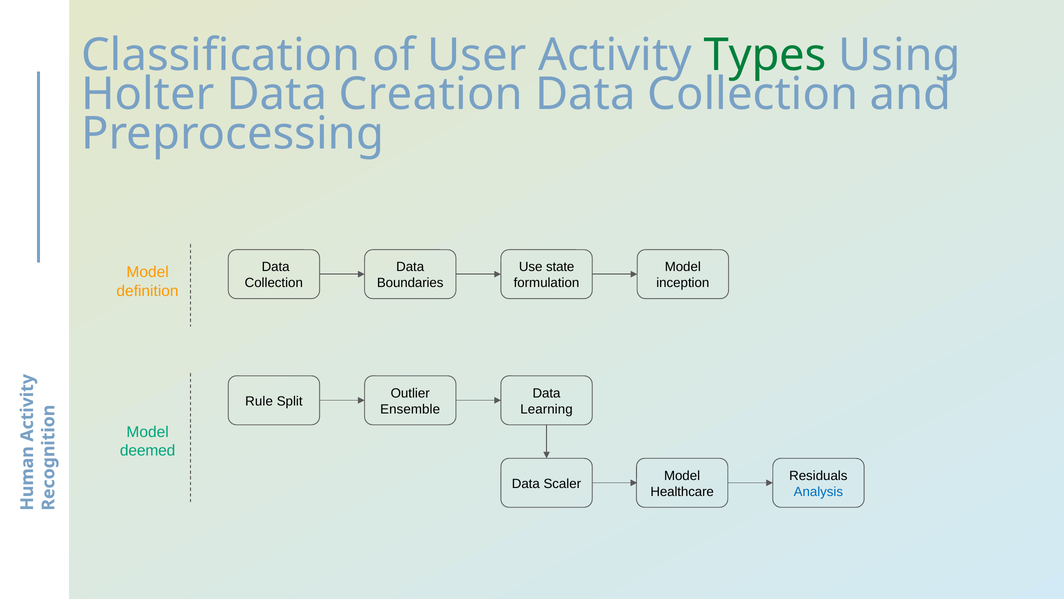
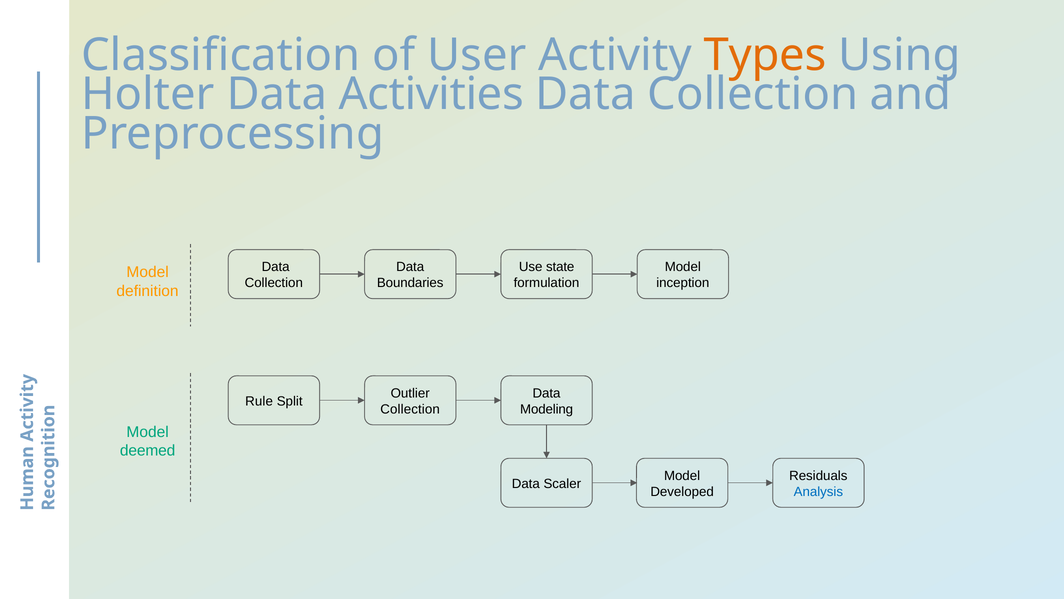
Types colour: green -> orange
Creation: Creation -> Activities
Ensemble at (410, 409): Ensemble -> Collection
Learning: Learning -> Modeling
Healthcare: Healthcare -> Developed
